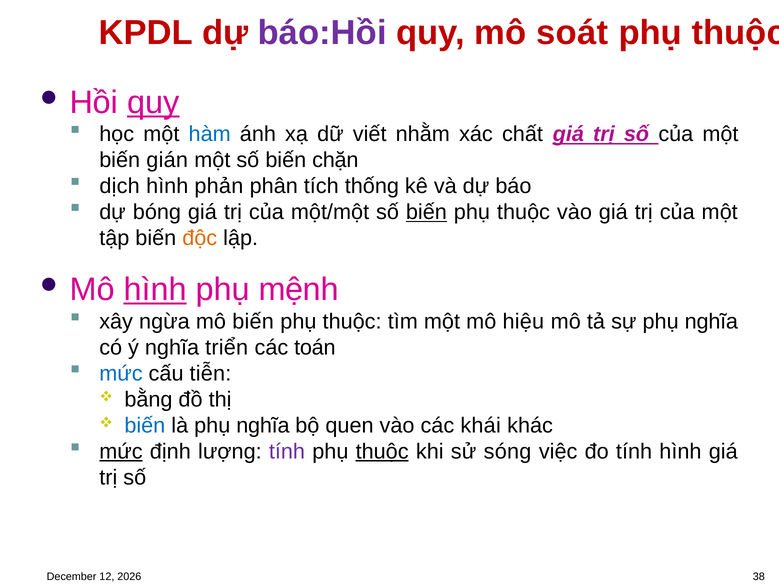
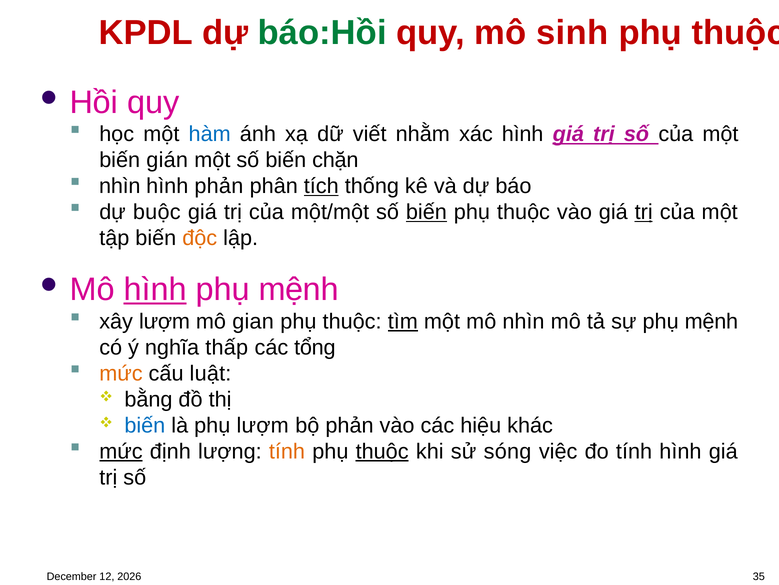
báo:Hồi colour: purple -> green
soát: soát -> sinh
quy at (153, 102) underline: present -> none
xác chất: chất -> hình
dịch at (120, 186): dịch -> nhìn
tích underline: none -> present
bóng: bóng -> buộc
trị at (644, 212) underline: none -> present
xây ngừa: ngừa -> lượm
mô biến: biến -> gian
tìm underline: none -> present
mô hiệu: hiệu -> nhìn
sự phụ nghĩa: nghĩa -> mệnh
triển: triển -> thấp
toán: toán -> tổng
mức at (121, 373) colour: blue -> orange
tiễn: tiễn -> luật
là phụ nghĩa: nghĩa -> lượm
bộ quen: quen -> phản
khái: khái -> hiệu
tính at (287, 451) colour: purple -> orange
38: 38 -> 35
